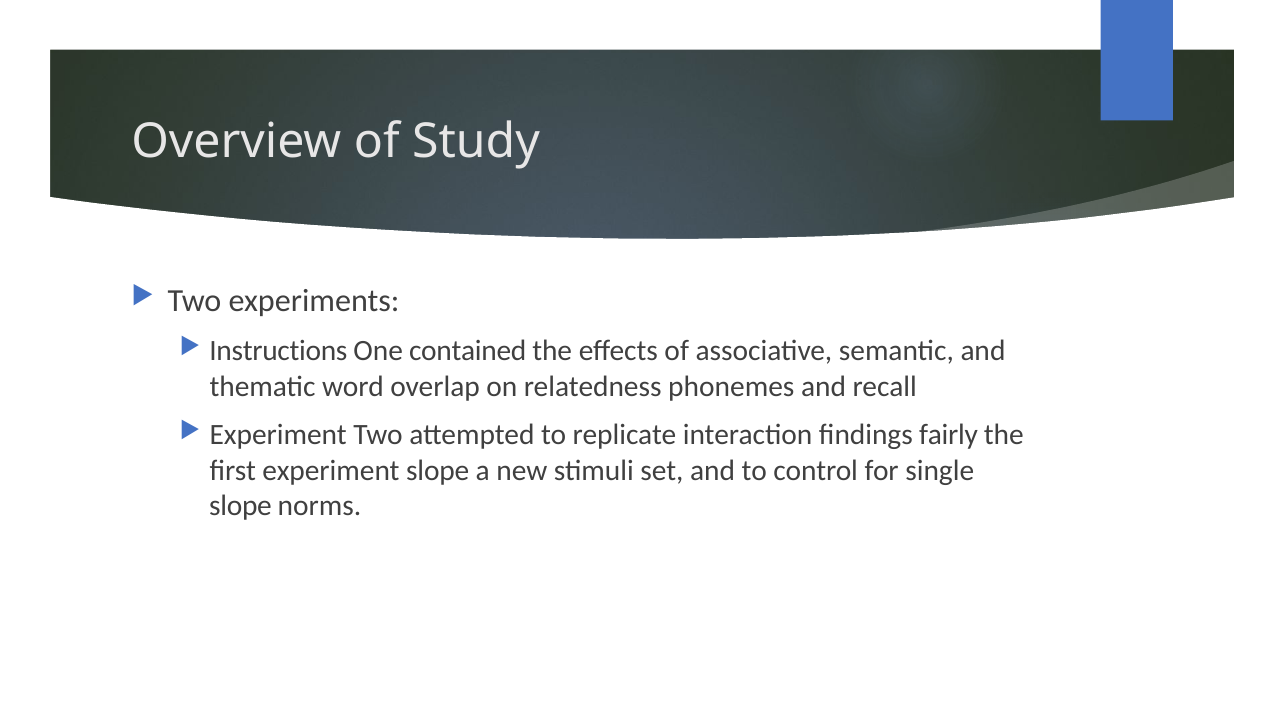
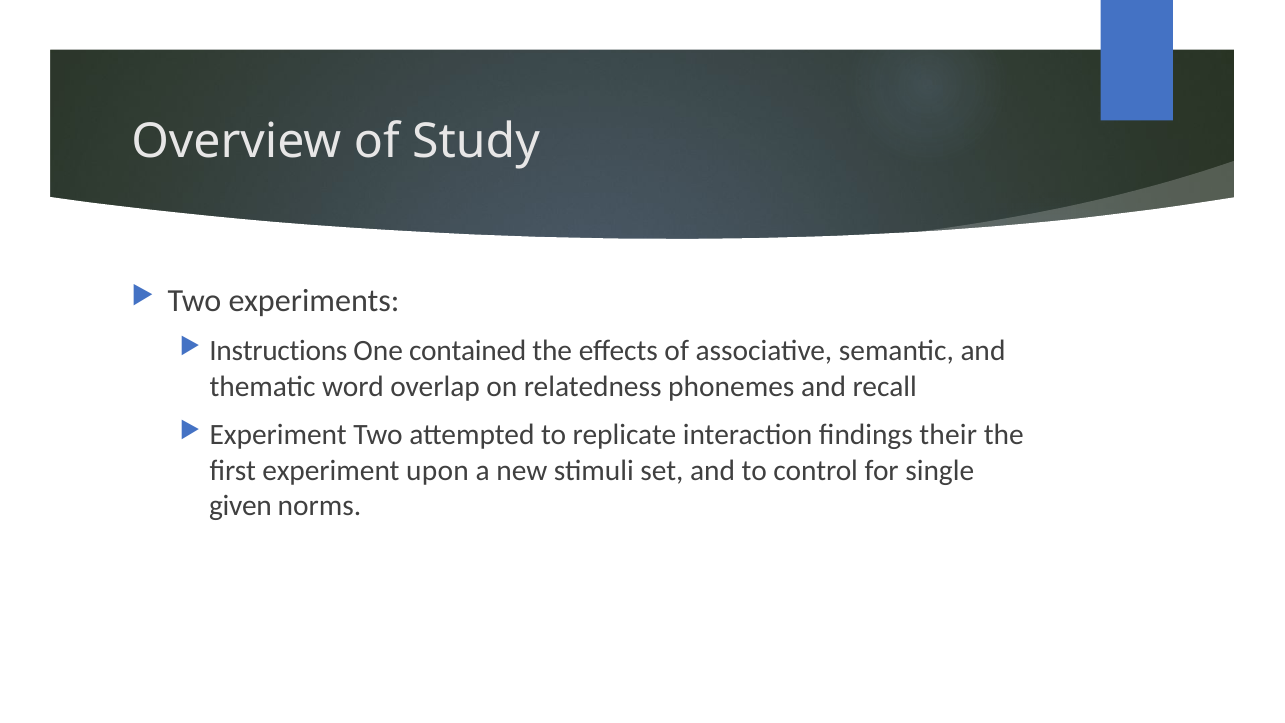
fairly: fairly -> their
experiment slope: slope -> upon
slope at (241, 506): slope -> given
